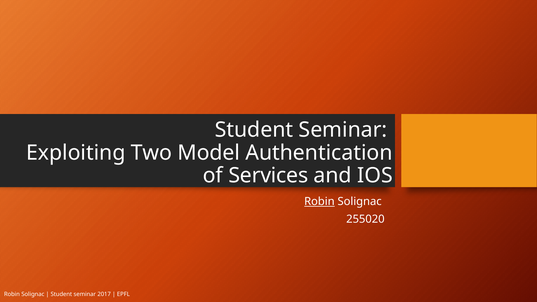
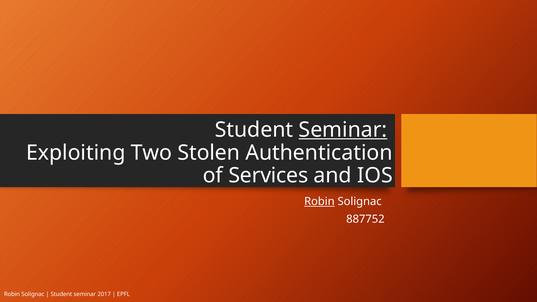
Seminar at (343, 130) underline: none -> present
Model: Model -> Stolen
255020: 255020 -> 887752
